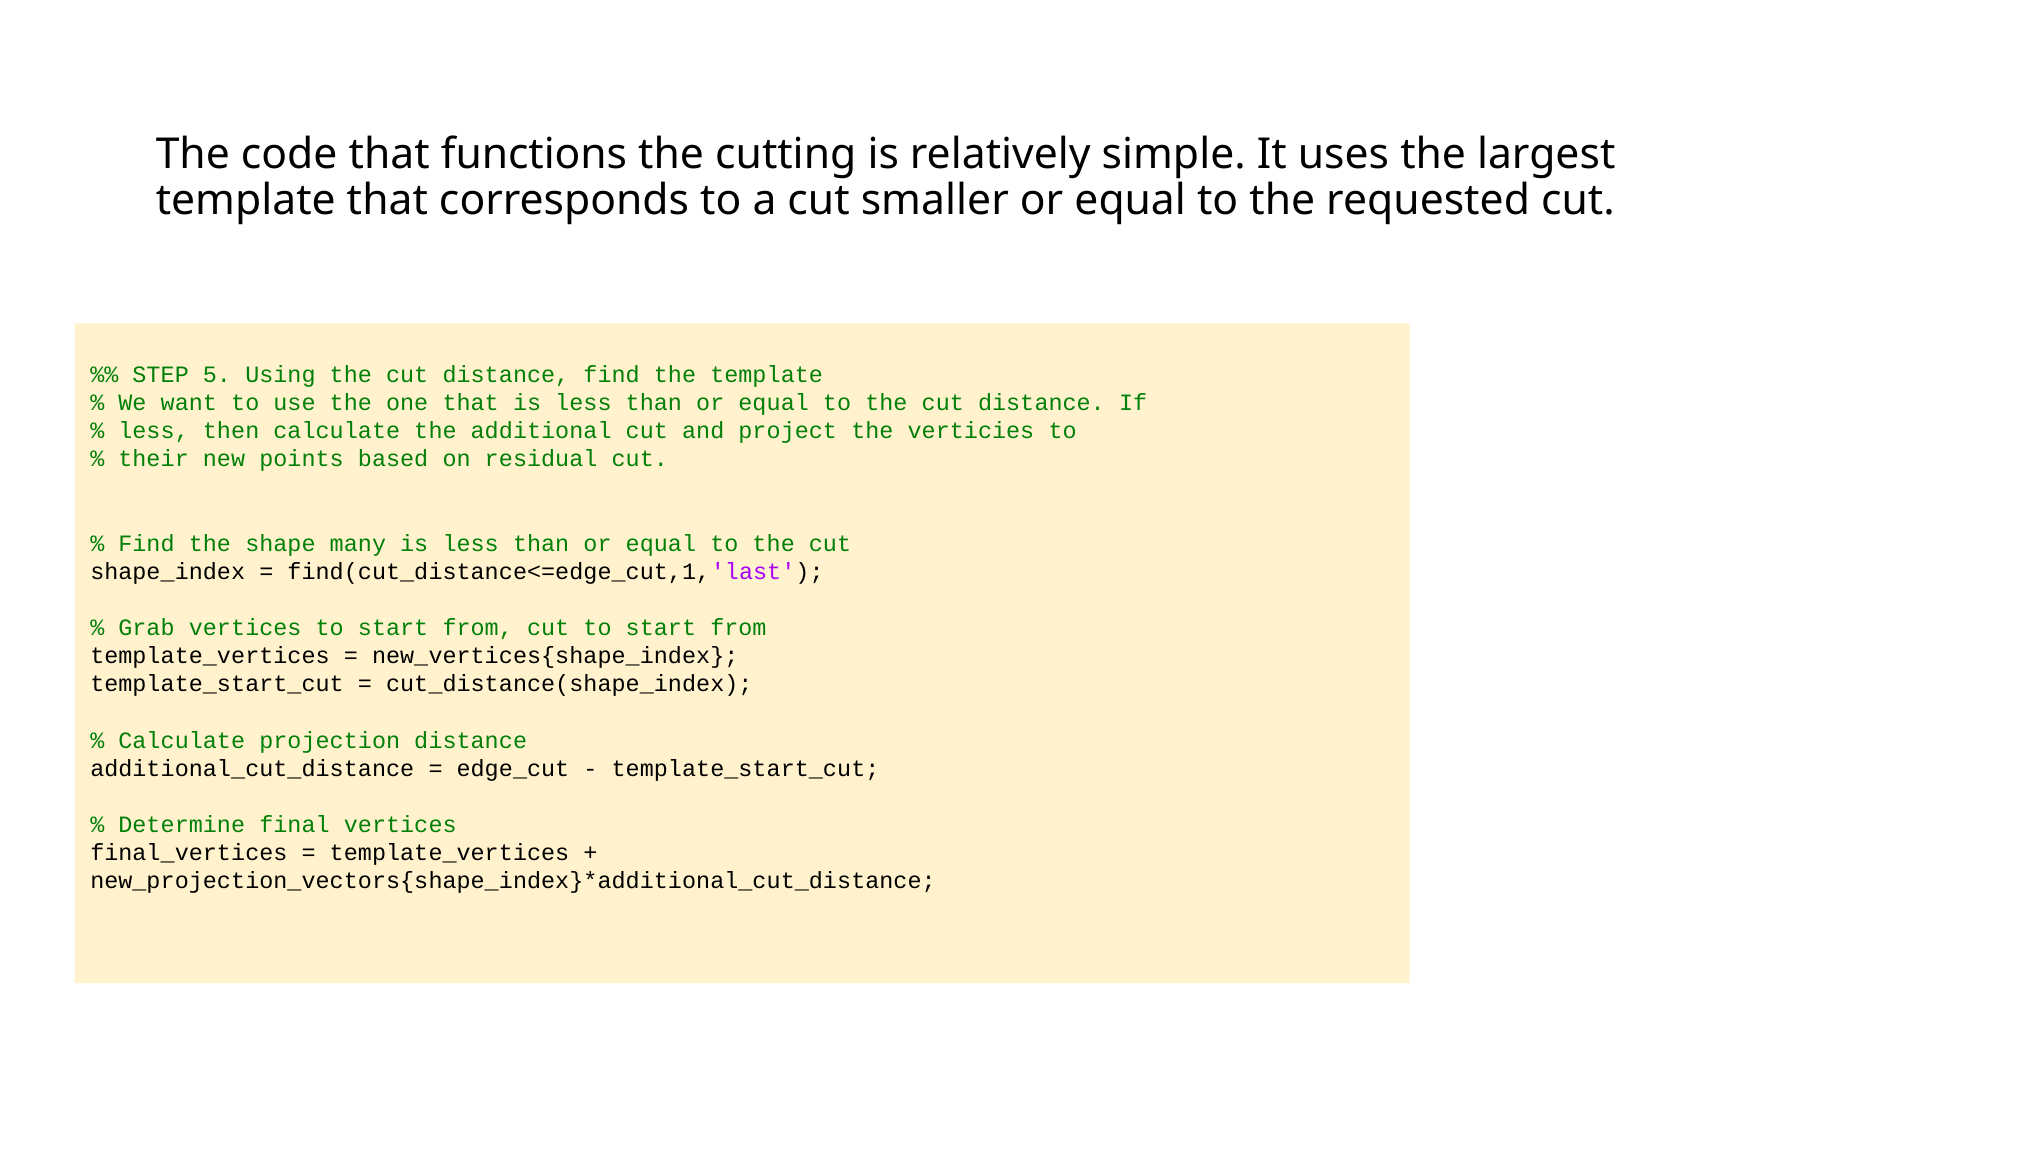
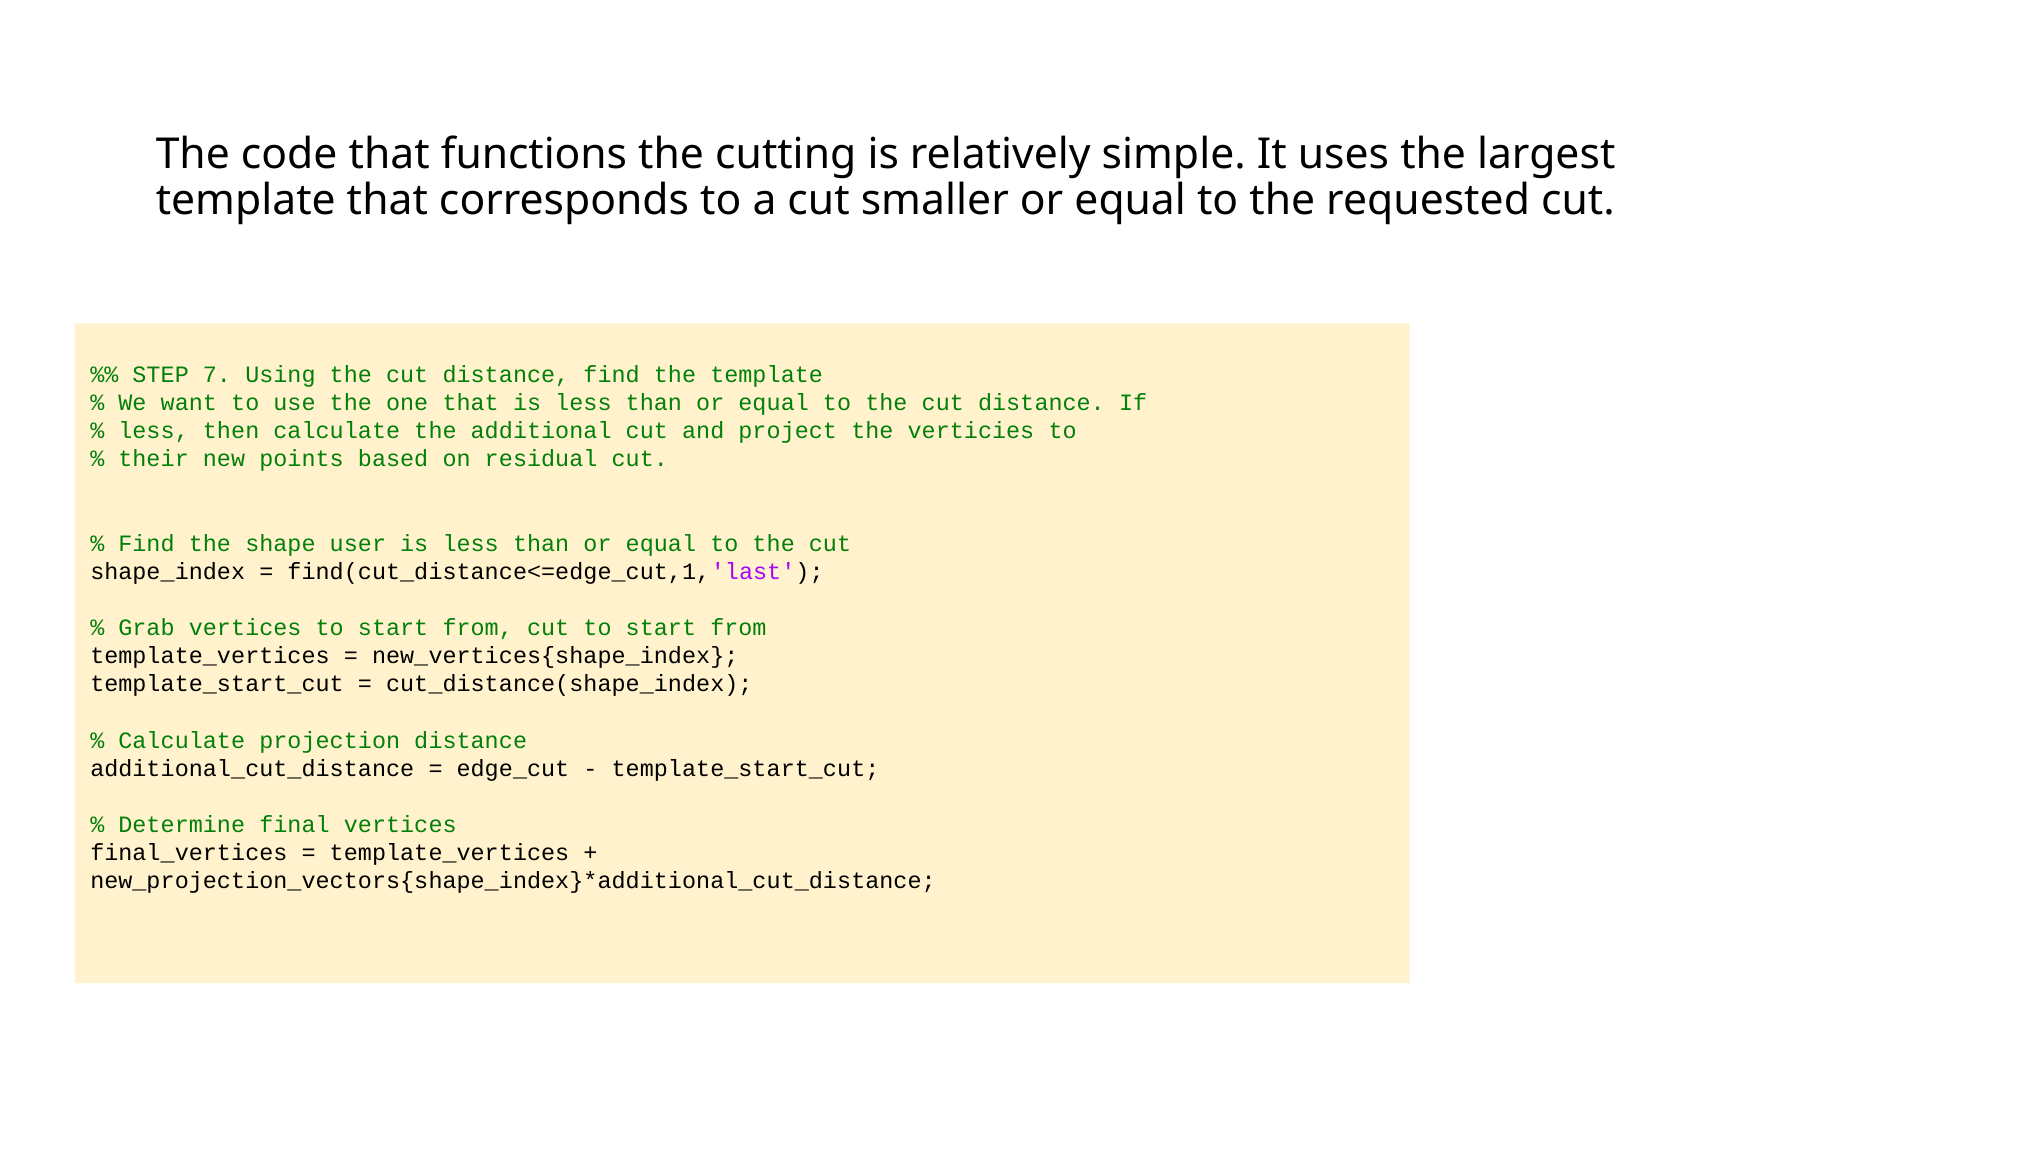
5: 5 -> 7
many: many -> user
